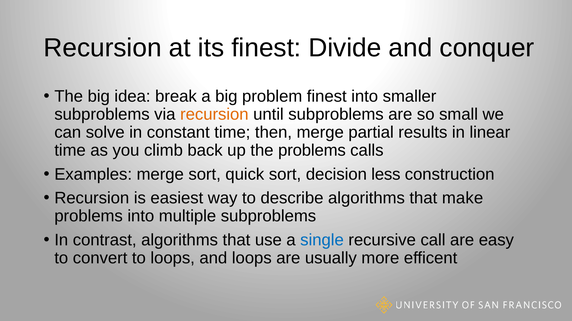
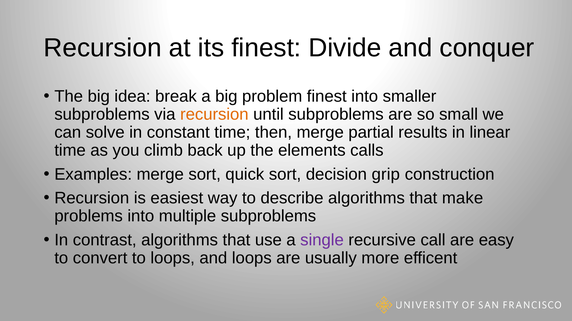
the problems: problems -> elements
less: less -> grip
single colour: blue -> purple
